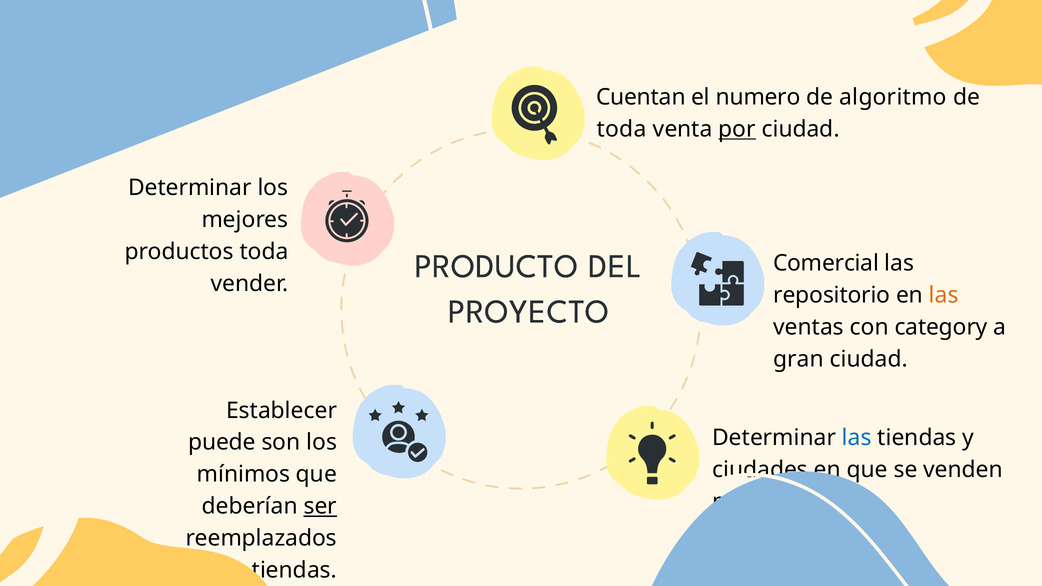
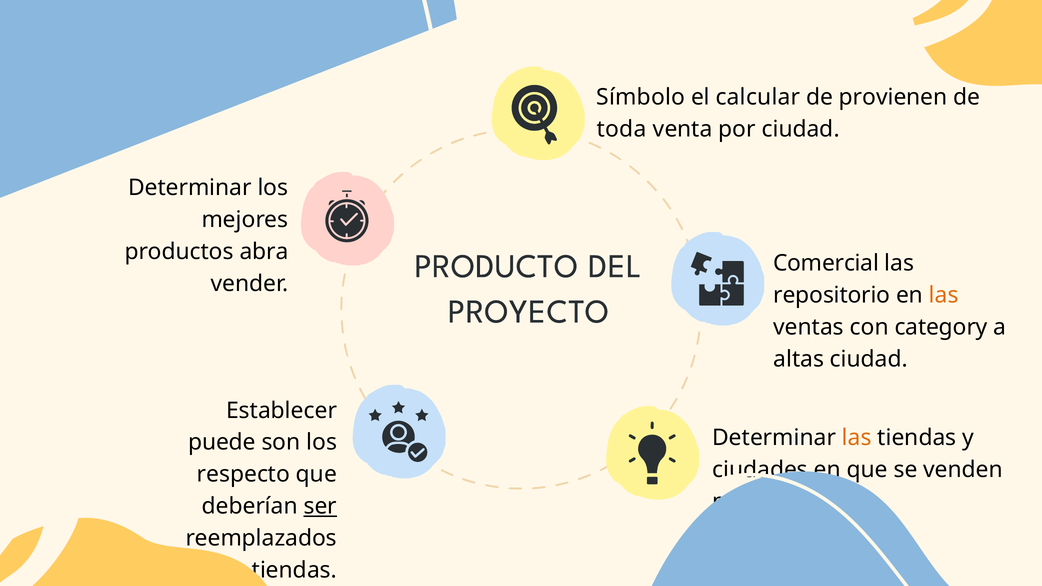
Cuentan: Cuentan -> Símbolo
numero: numero -> calcular
algoritmo: algoritmo -> provienen
por underline: present -> none
productos toda: toda -> abra
gran: gran -> altas
las at (857, 438) colour: blue -> orange
mínimos: mínimos -> respecto
